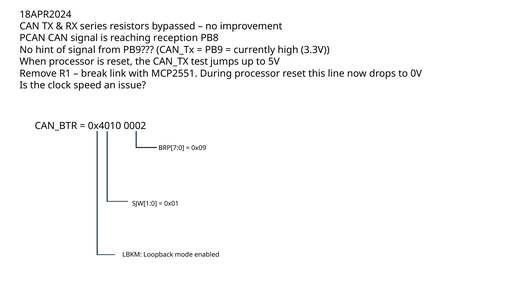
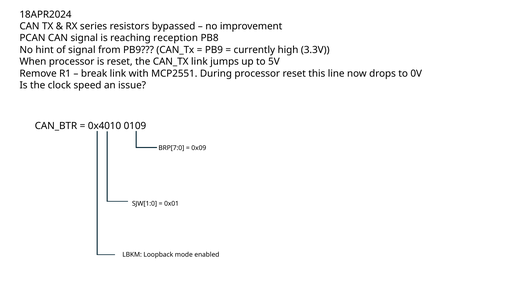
CAN_TX test: test -> link
0002: 0002 -> 0109
